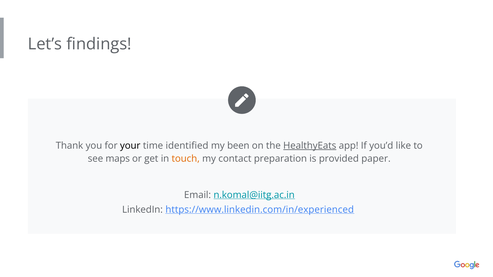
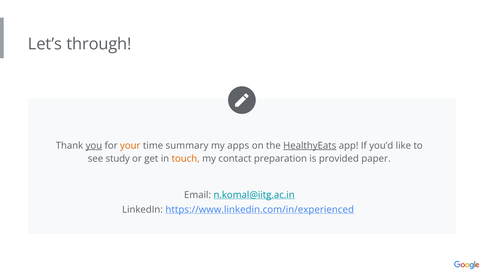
findings: findings -> through
you underline: none -> present
your colour: black -> orange
identified: identified -> summary
been: been -> apps
maps: maps -> study
